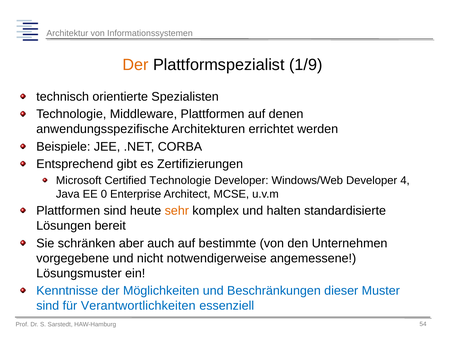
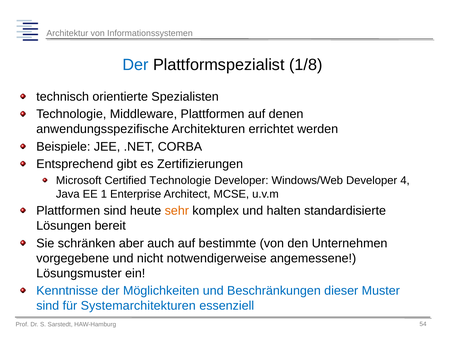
Der at (136, 65) colour: orange -> blue
1/9: 1/9 -> 1/8
0: 0 -> 1
Verantwortlichkeiten: Verantwortlichkeiten -> Systemarchitekturen
